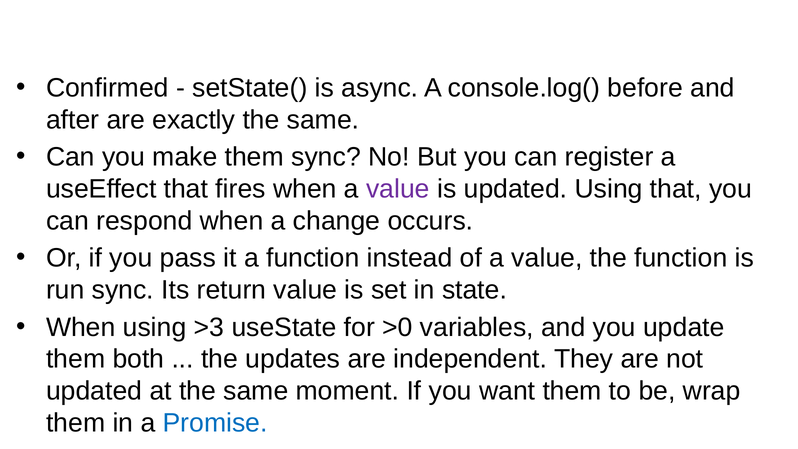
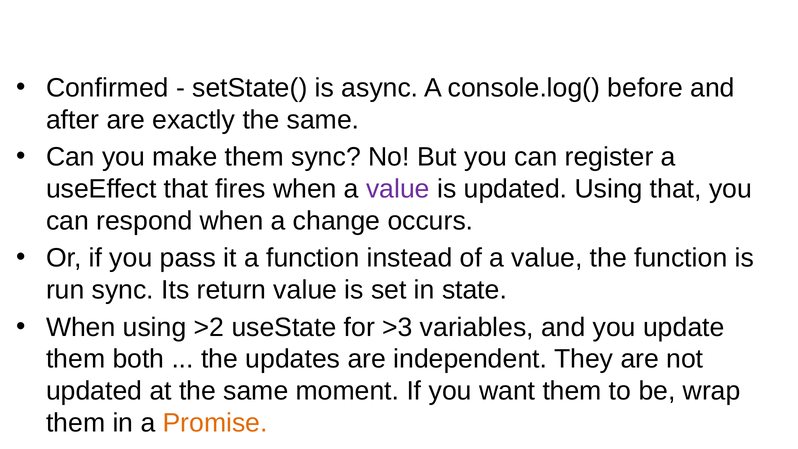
>3: >3 -> >2
>0: >0 -> >3
Promise colour: blue -> orange
